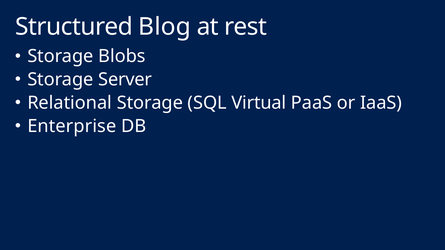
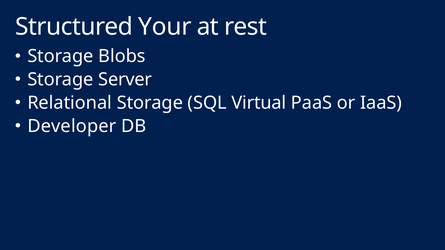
Blog: Blog -> Your
Enterprise: Enterprise -> Developer
